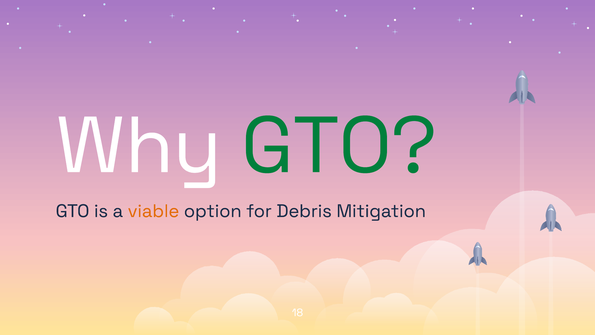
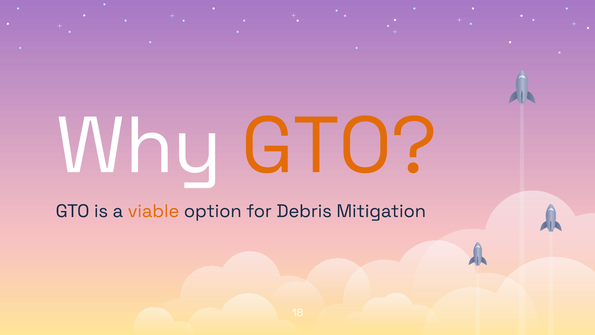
GTO at (339, 146) colour: green -> orange
